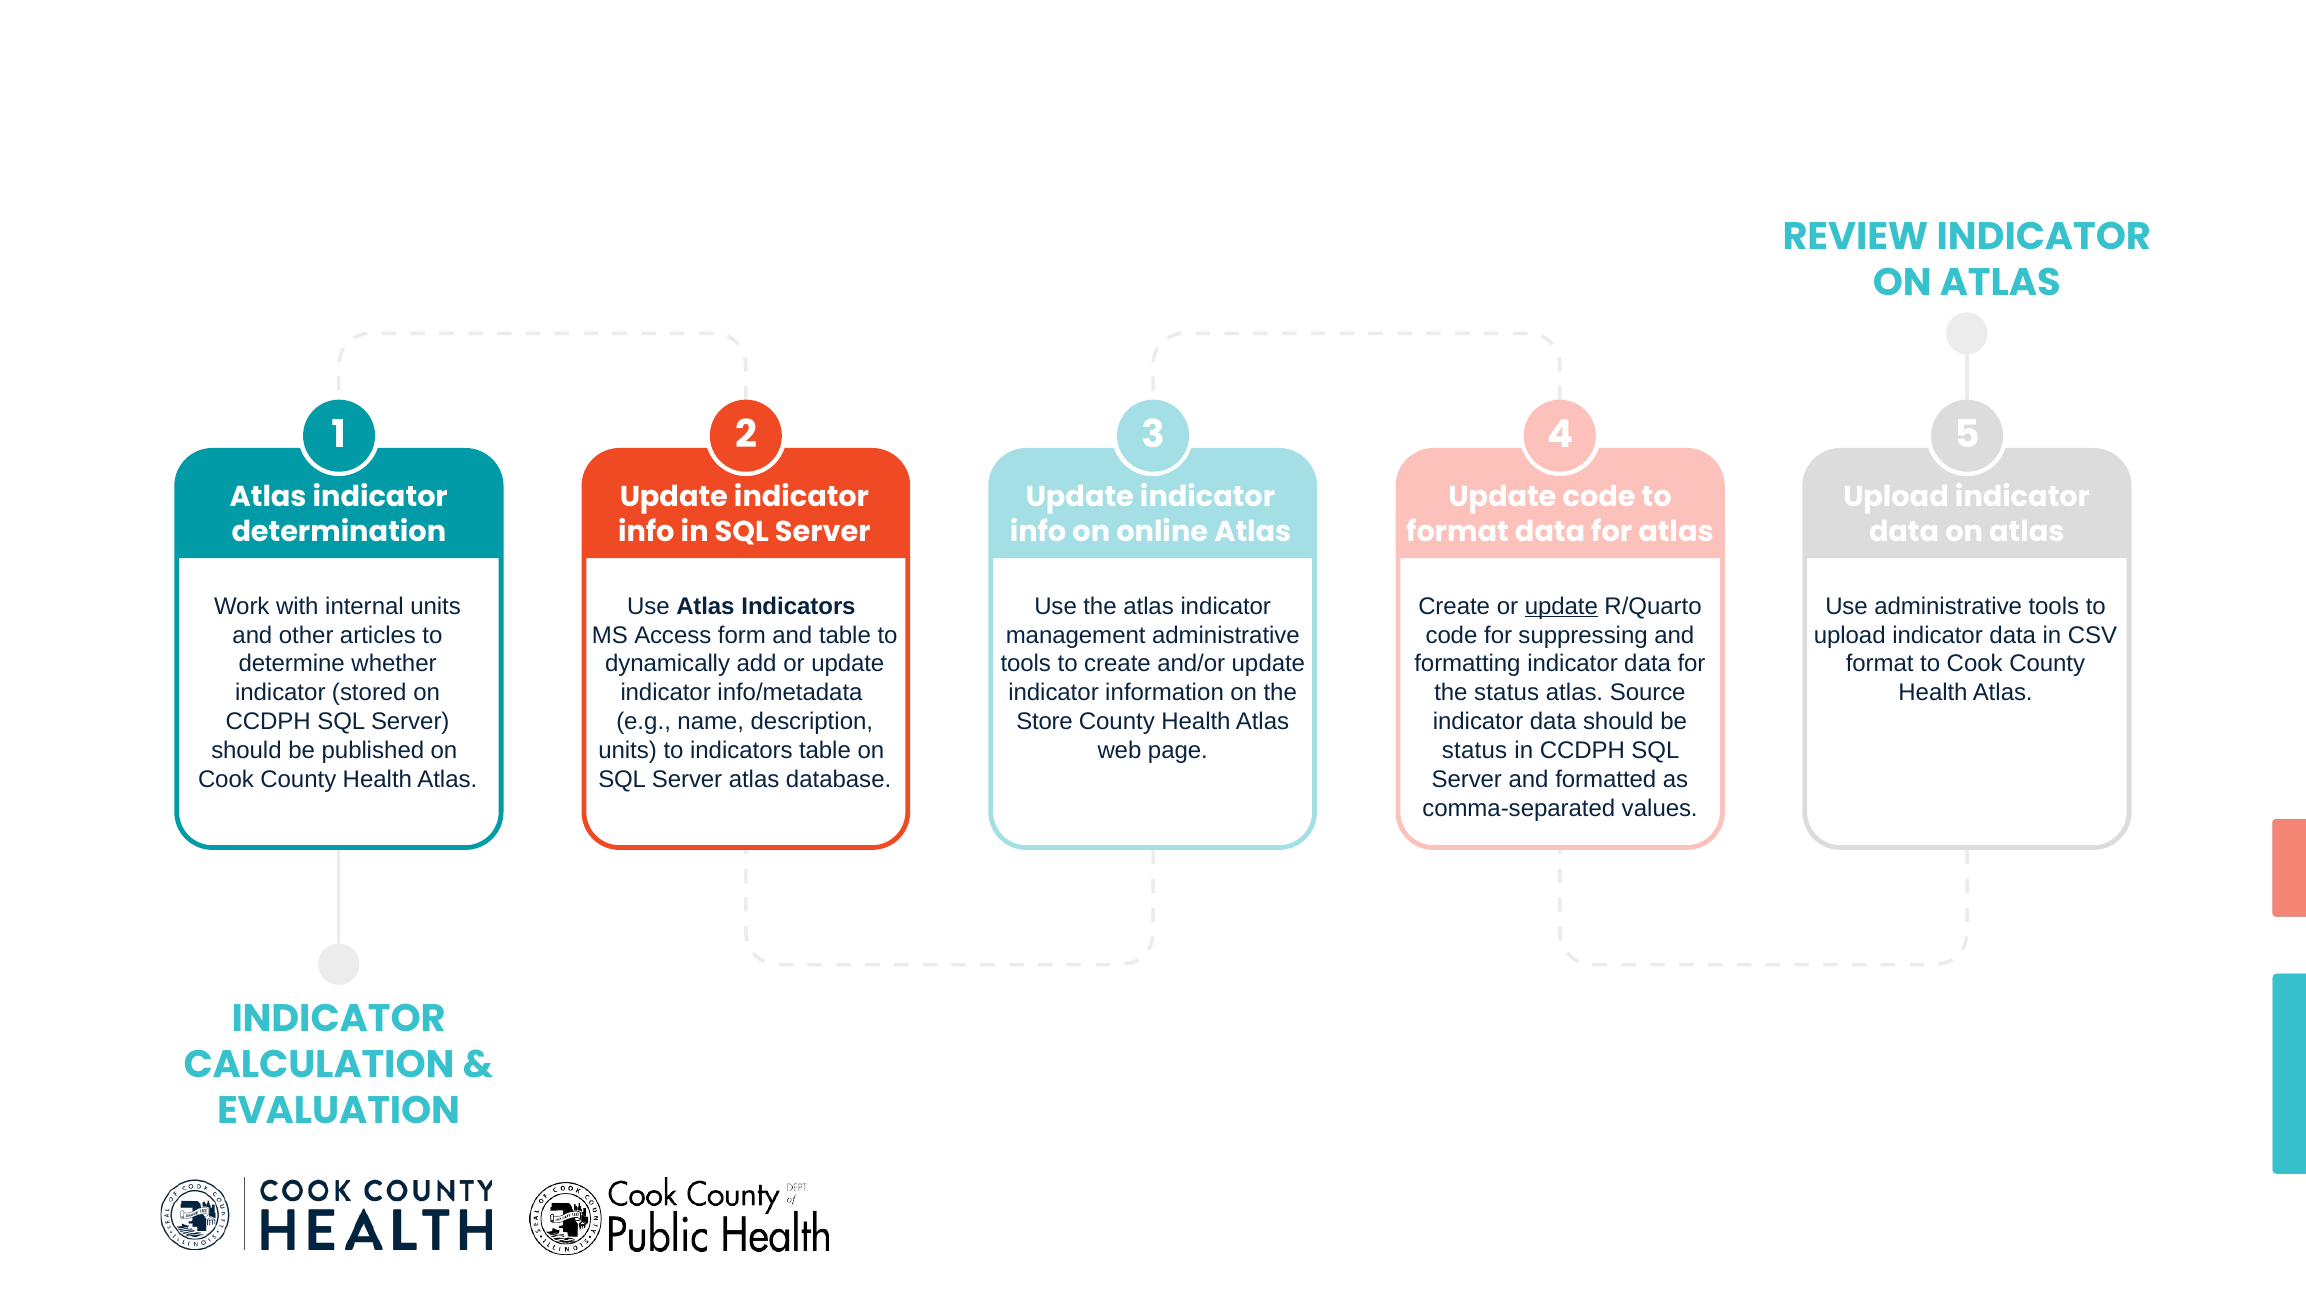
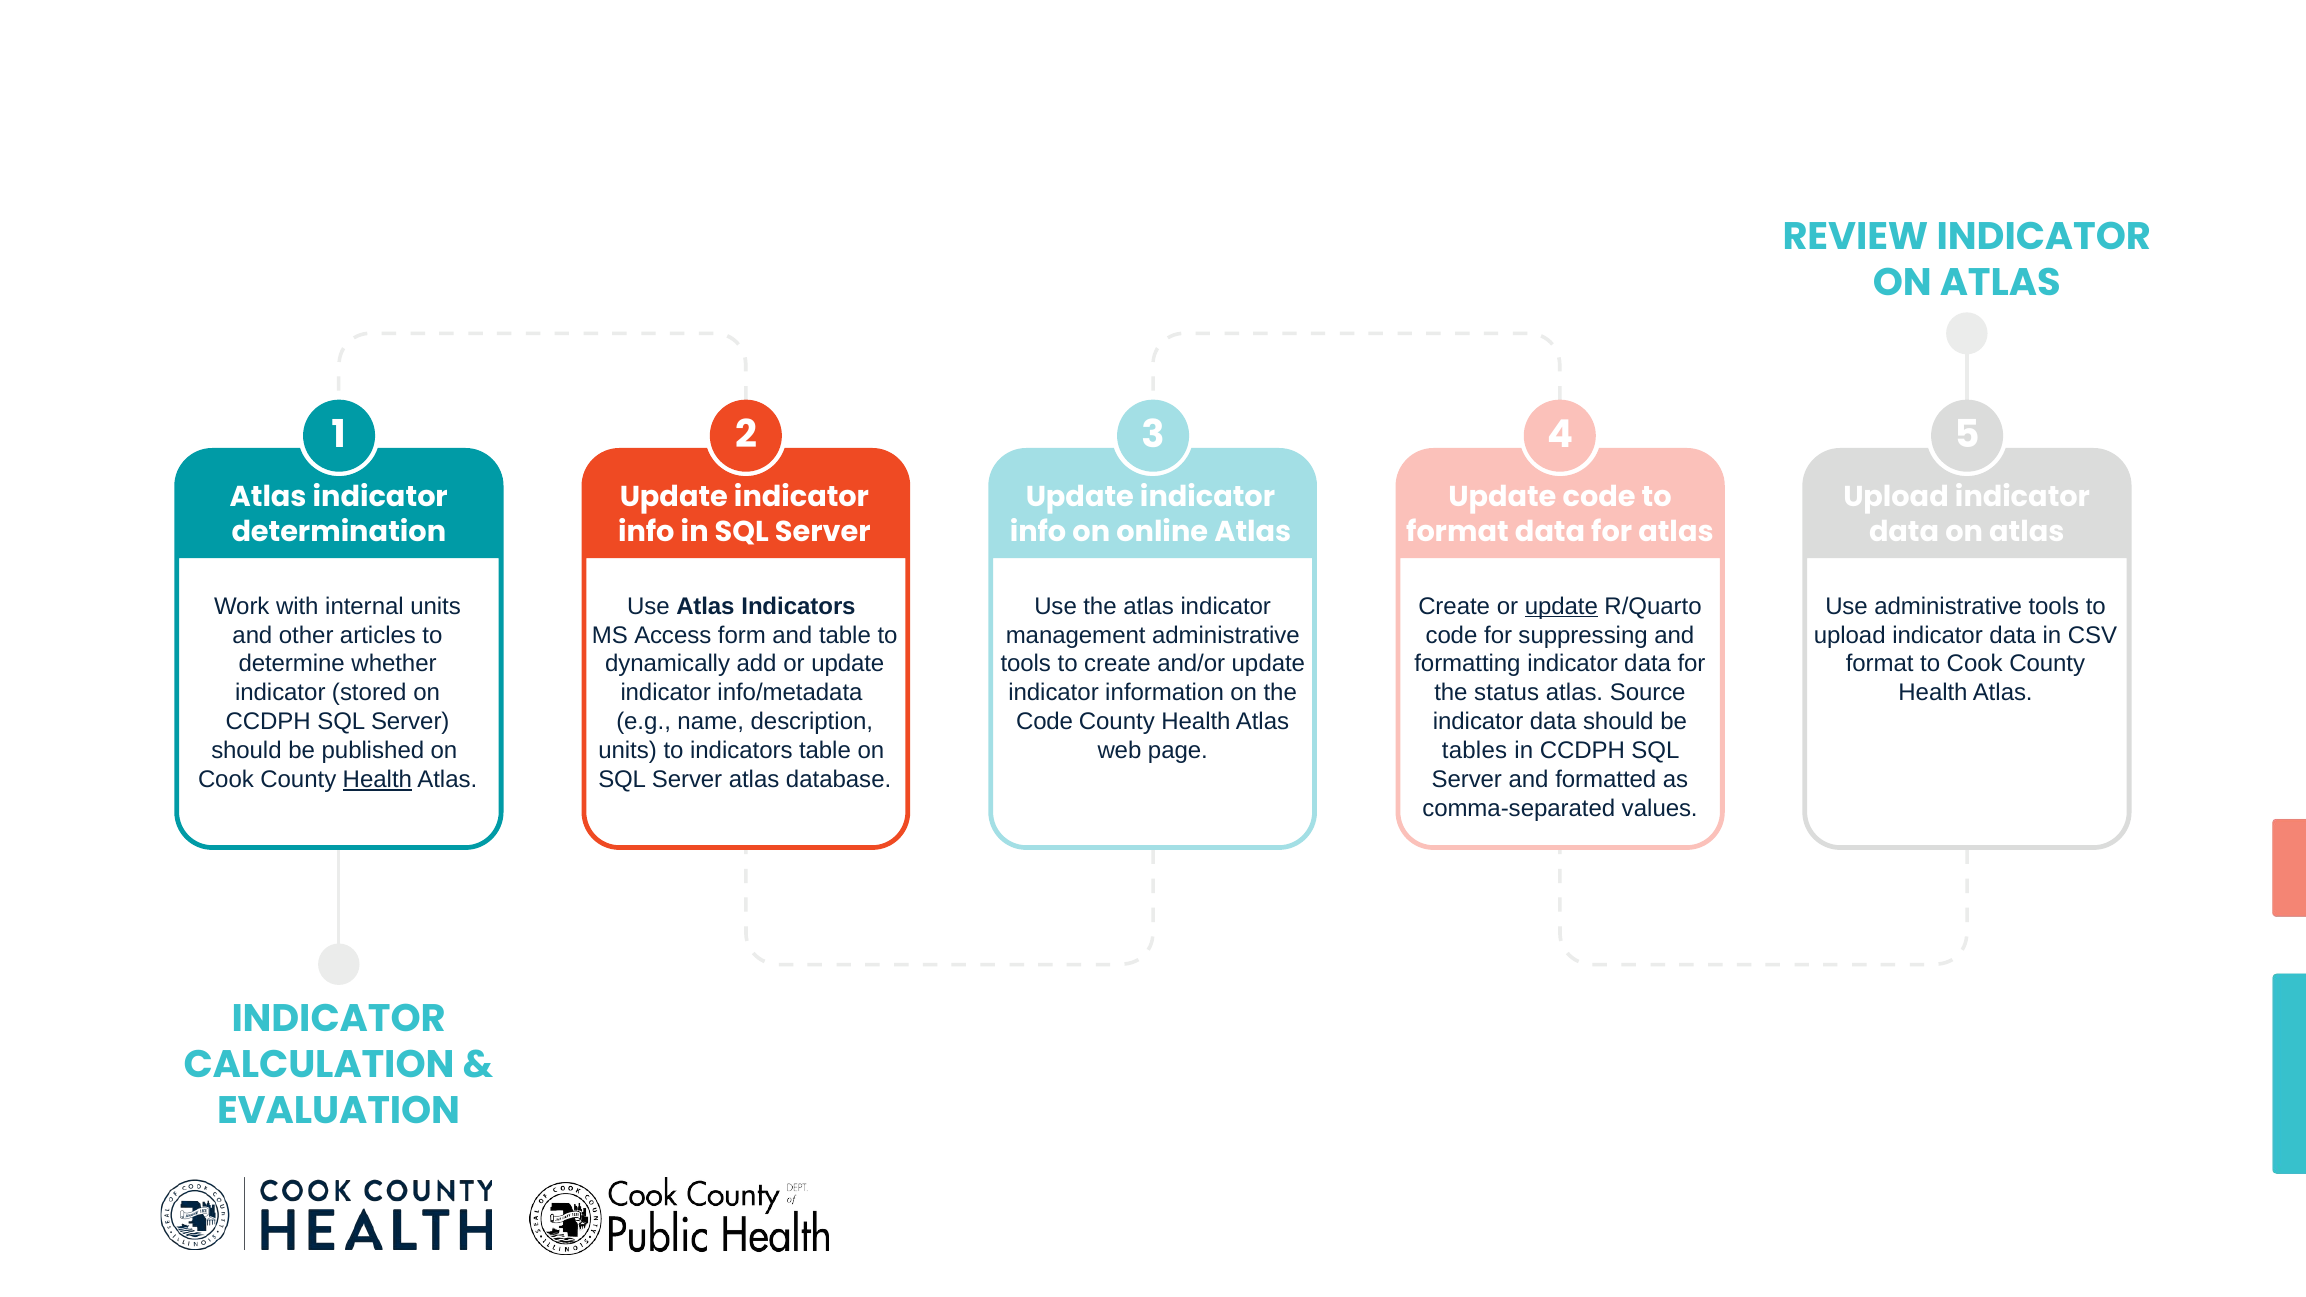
Store at (1045, 722): Store -> Code
status at (1475, 751): status -> tables
Health at (377, 780) underline: none -> present
